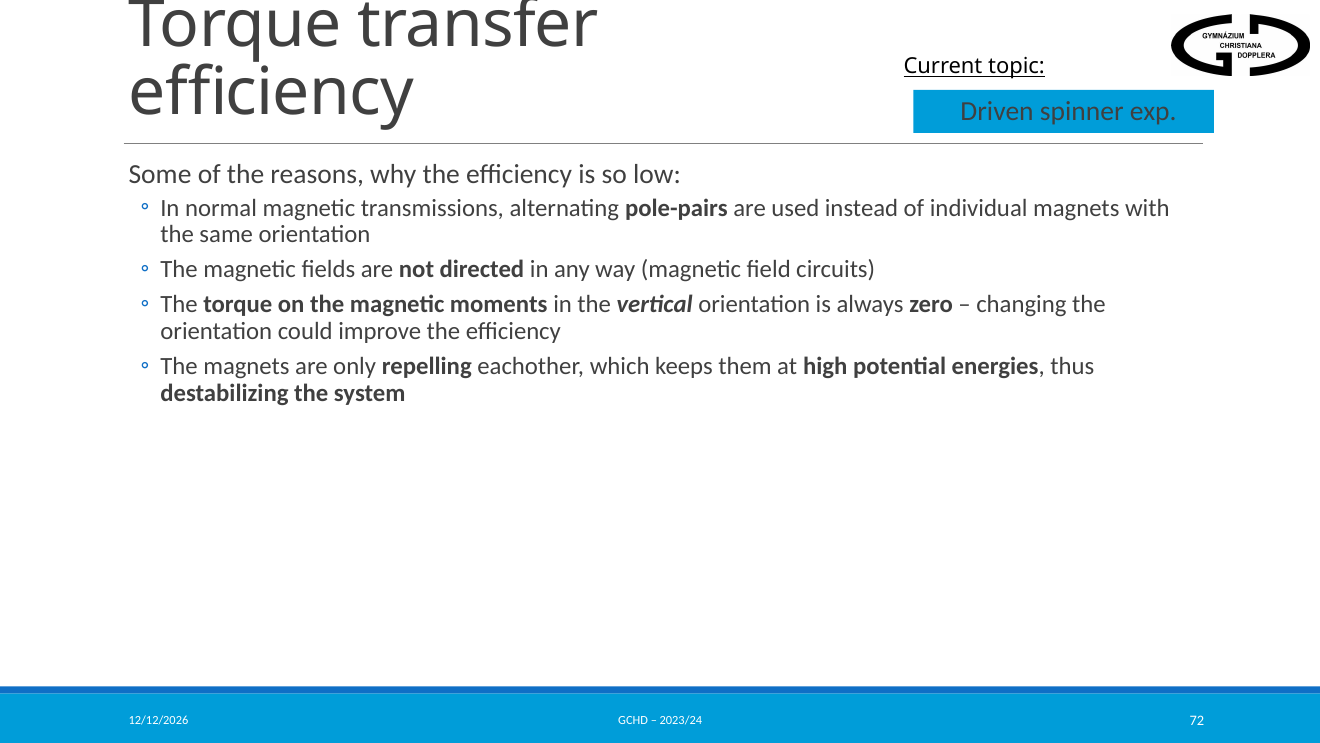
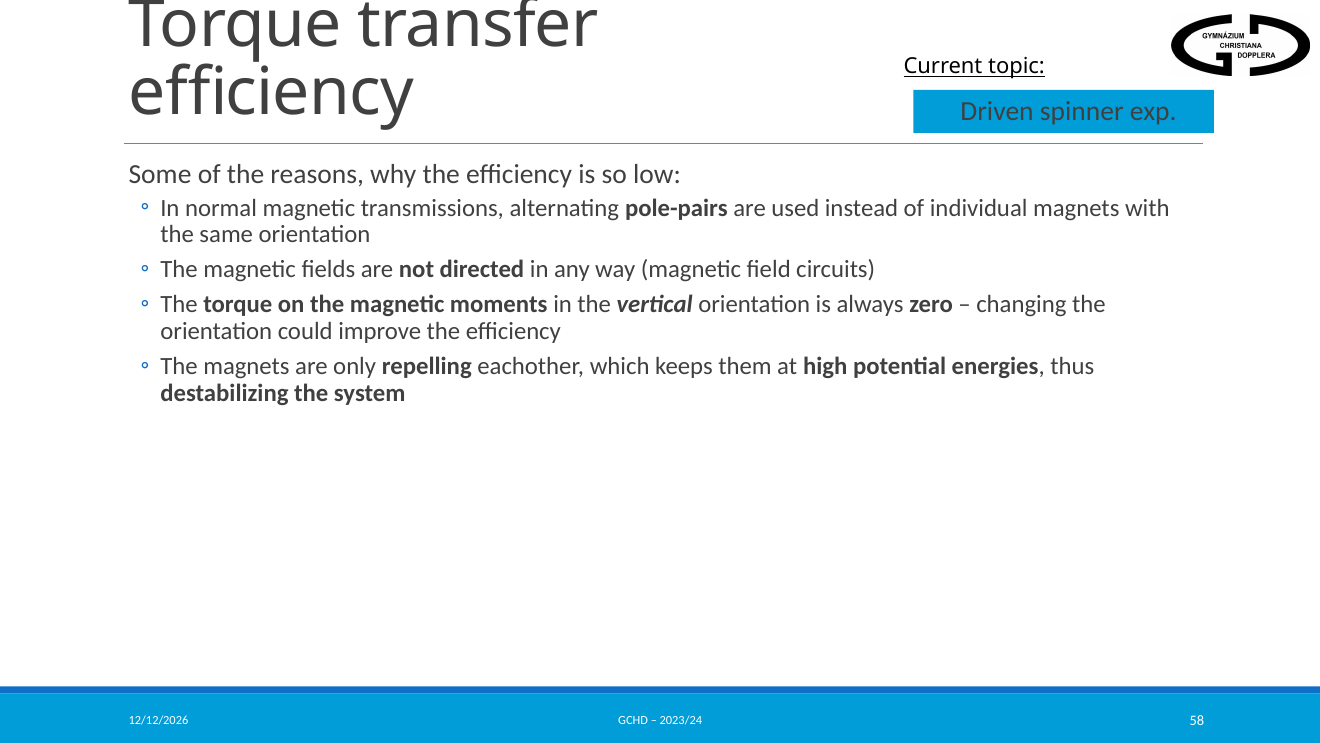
72: 72 -> 58
